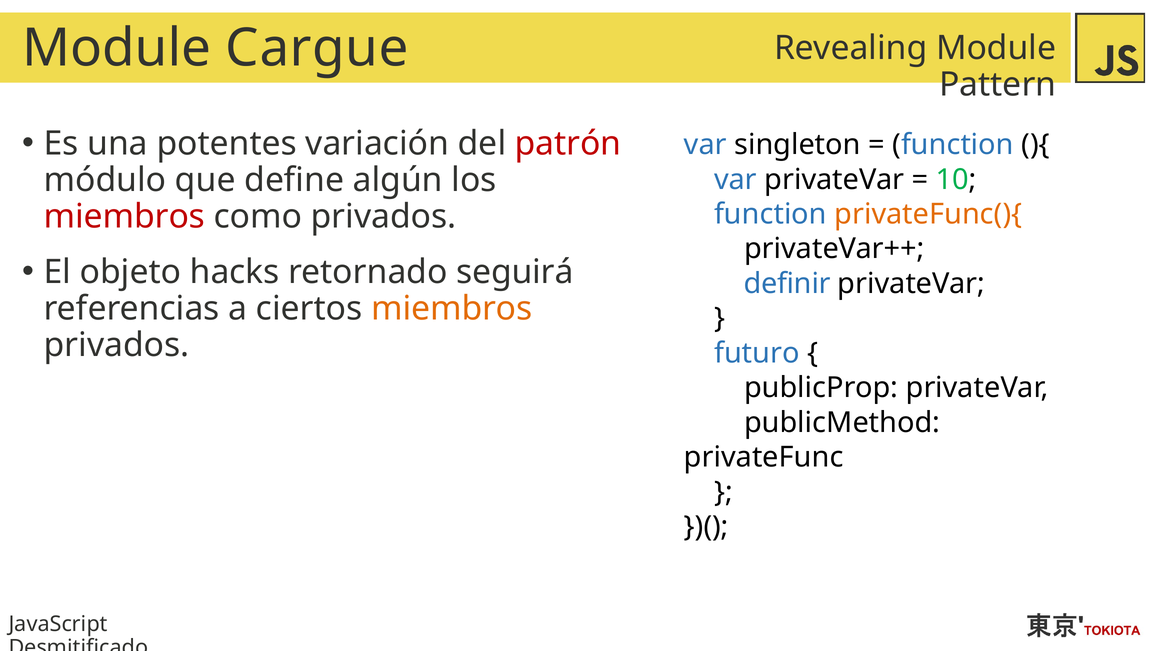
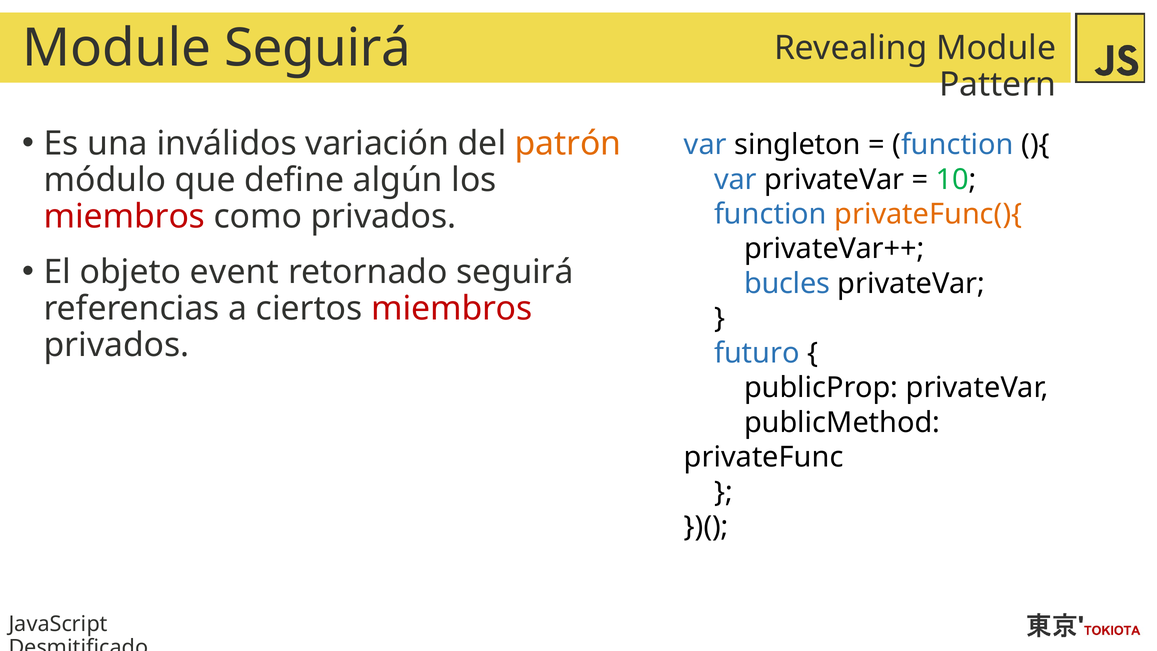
Module Cargue: Cargue -> Seguirá
potentes: potentes -> inválidos
patrón colour: red -> orange
hacks: hacks -> event
definir: definir -> bucles
miembros at (452, 309) colour: orange -> red
